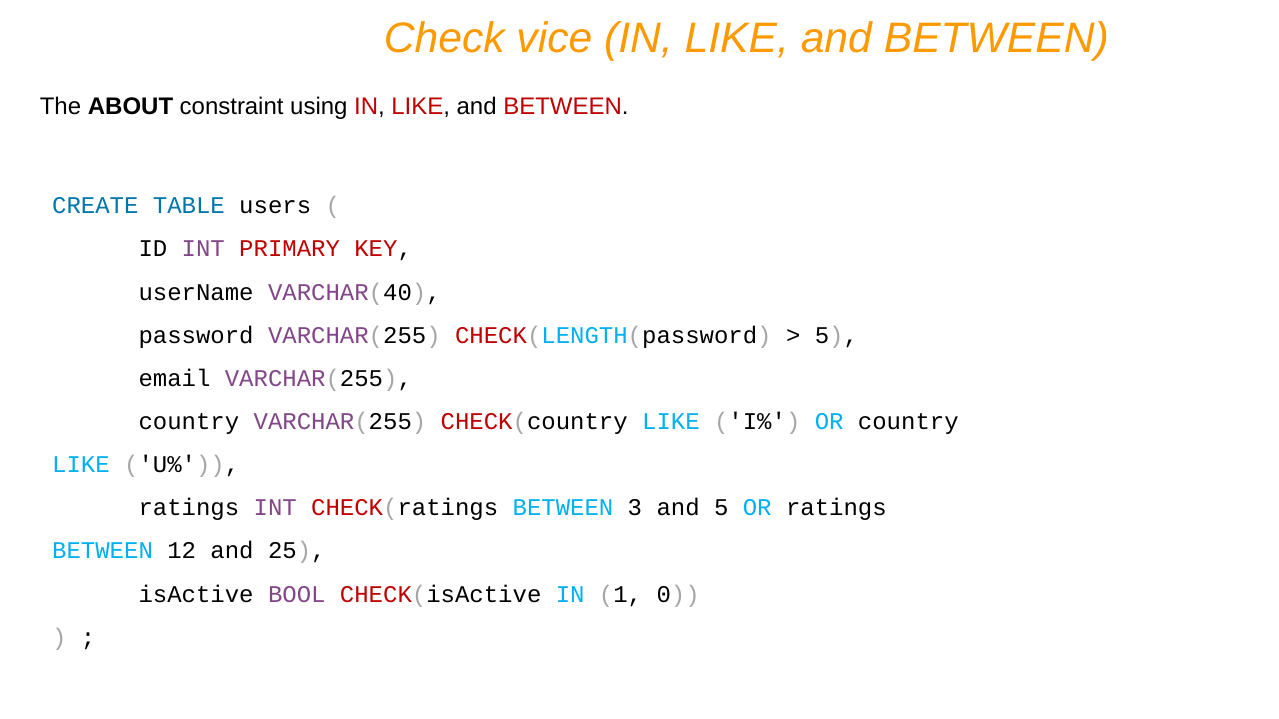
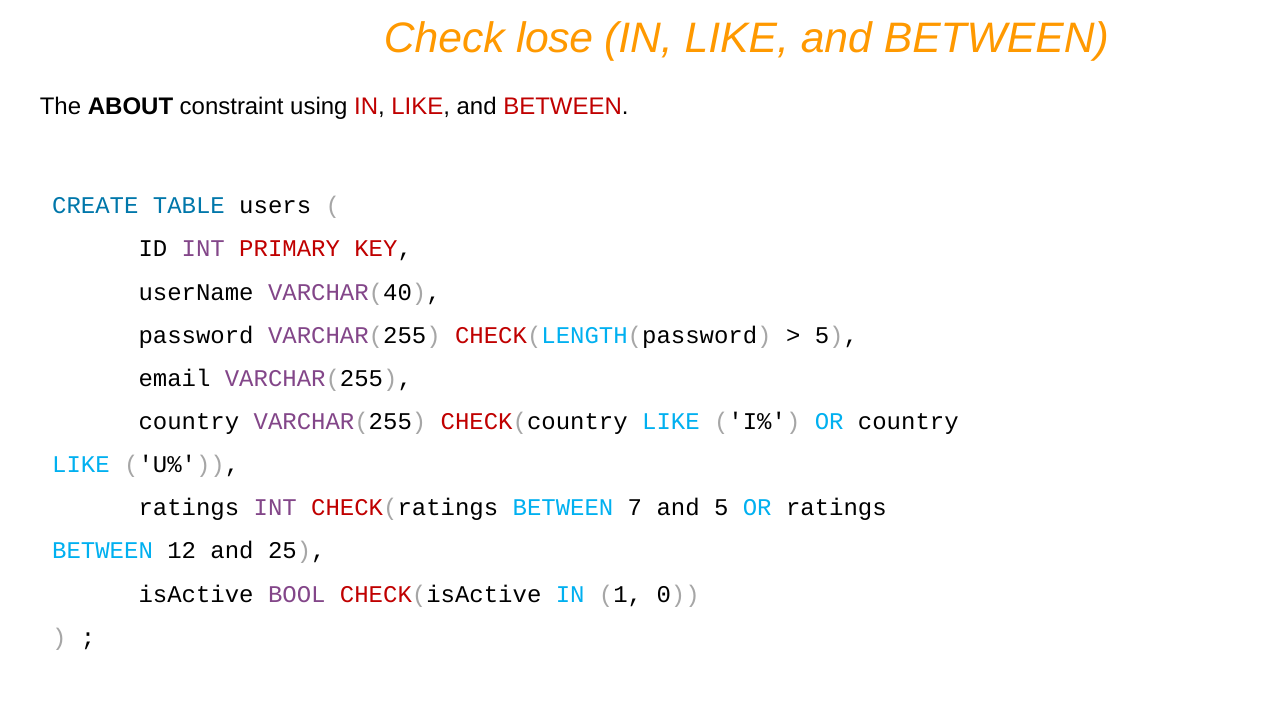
vice: vice -> lose
3: 3 -> 7
